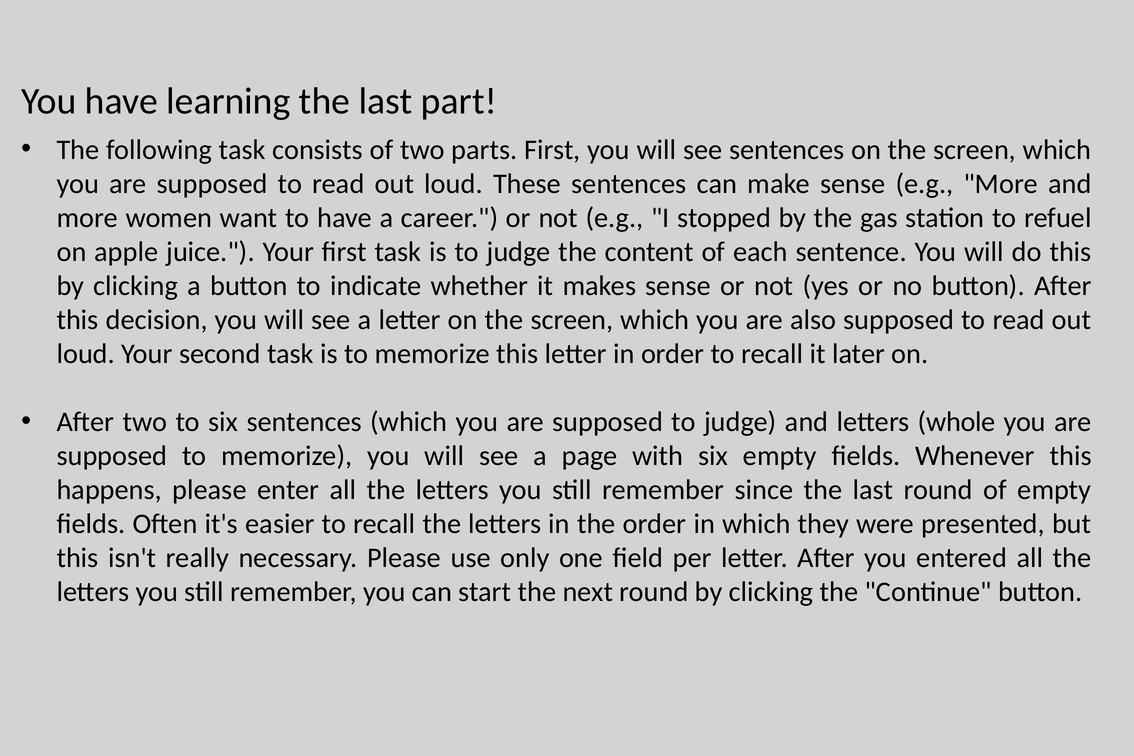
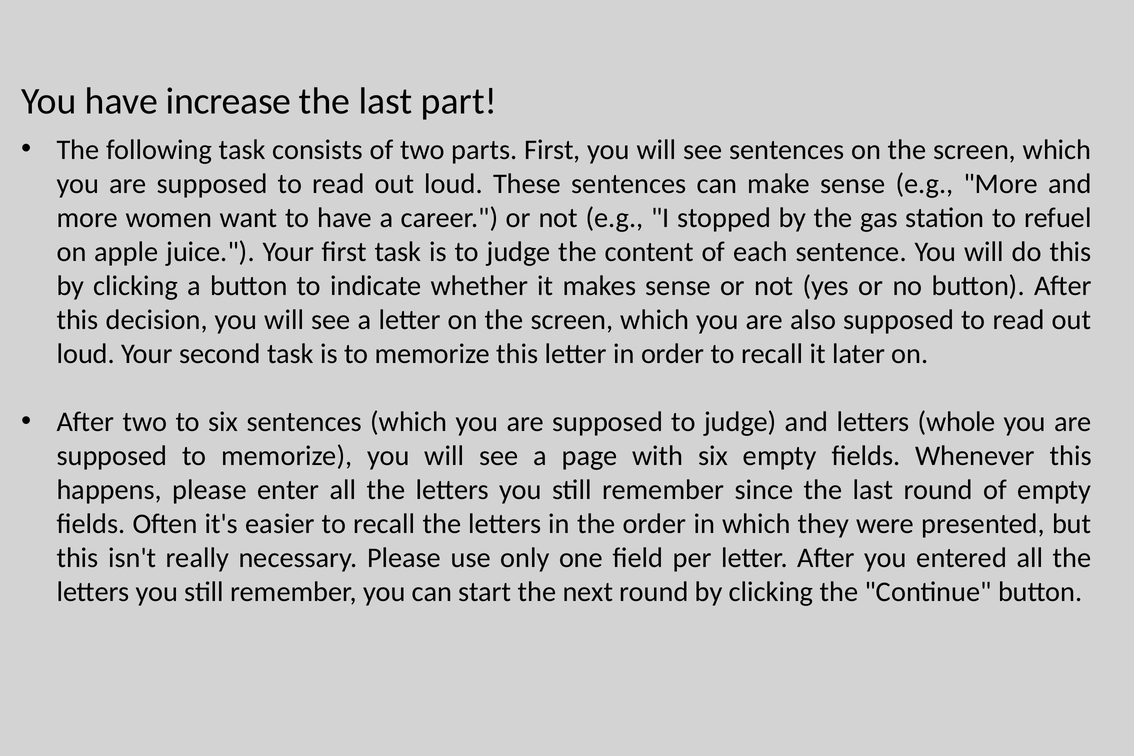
learning: learning -> increase
